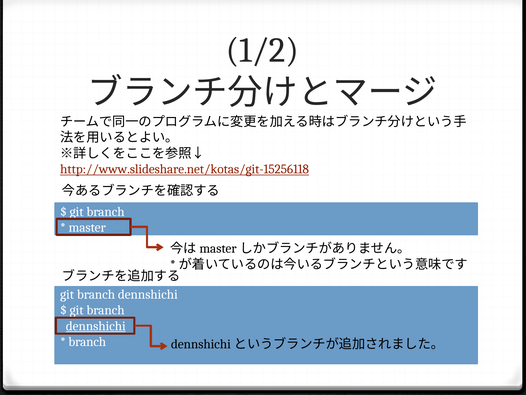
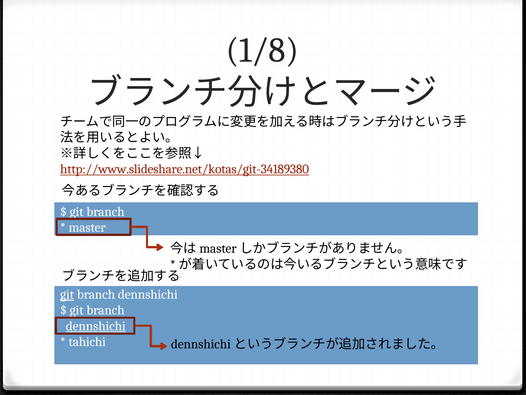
1/2: 1/2 -> 1/8
http://www.slideshare.net/kotas/git-15256118: http://www.slideshare.net/kotas/git-15256118 -> http://www.slideshare.net/kotas/git-34189380
git at (67, 294) underline: none -> present
branch at (87, 341): branch -> tahichi
